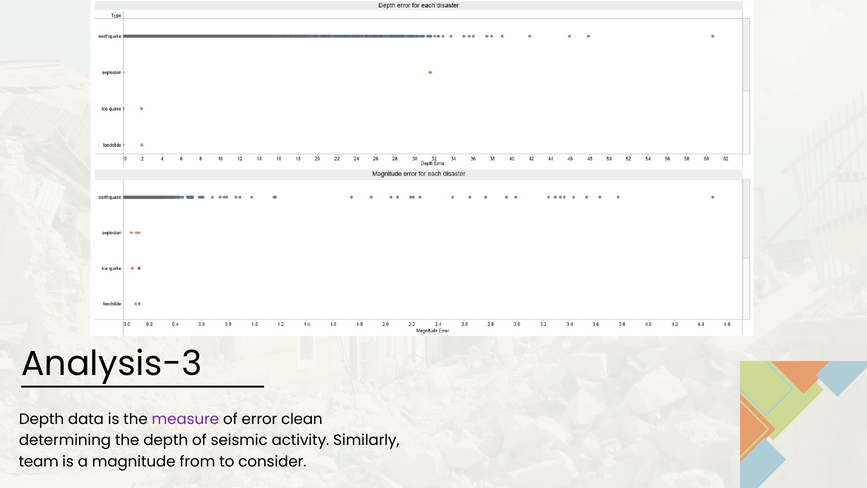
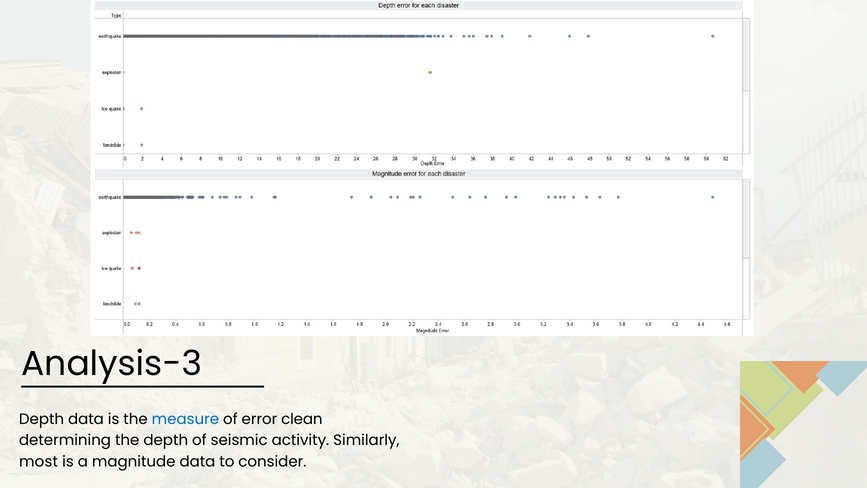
measure colour: purple -> blue
team: team -> most
magnitude from: from -> data
